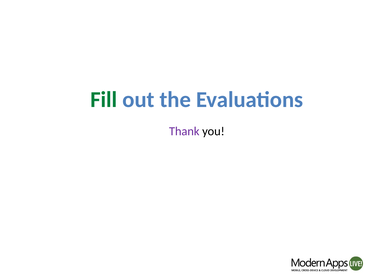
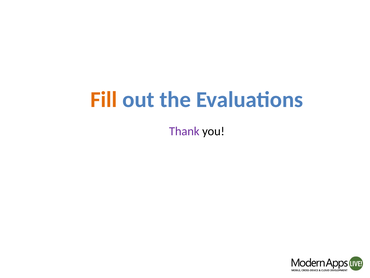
Fill colour: green -> orange
